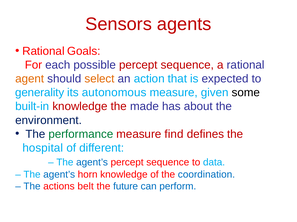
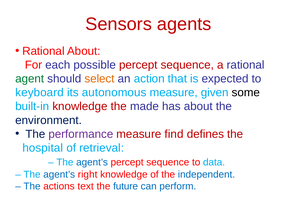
Rational Goals: Goals -> About
agent colour: orange -> green
generality: generality -> keyboard
performance colour: green -> purple
different: different -> retrieval
horn: horn -> right
coordination: coordination -> independent
belt: belt -> text
